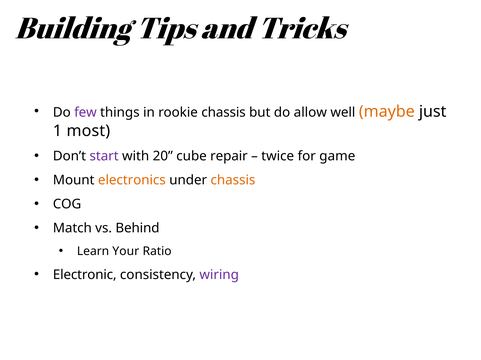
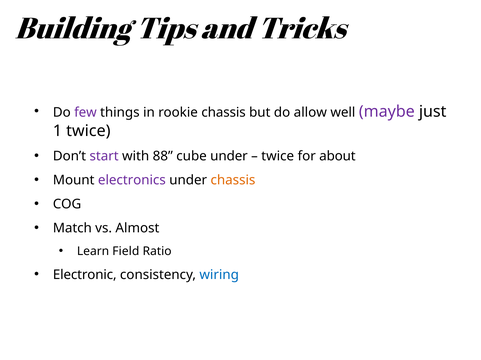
maybe colour: orange -> purple
1 most: most -> twice
20: 20 -> 88
cube repair: repair -> under
game: game -> about
electronics colour: orange -> purple
Behind: Behind -> Almost
Your: Your -> Field
wiring colour: purple -> blue
